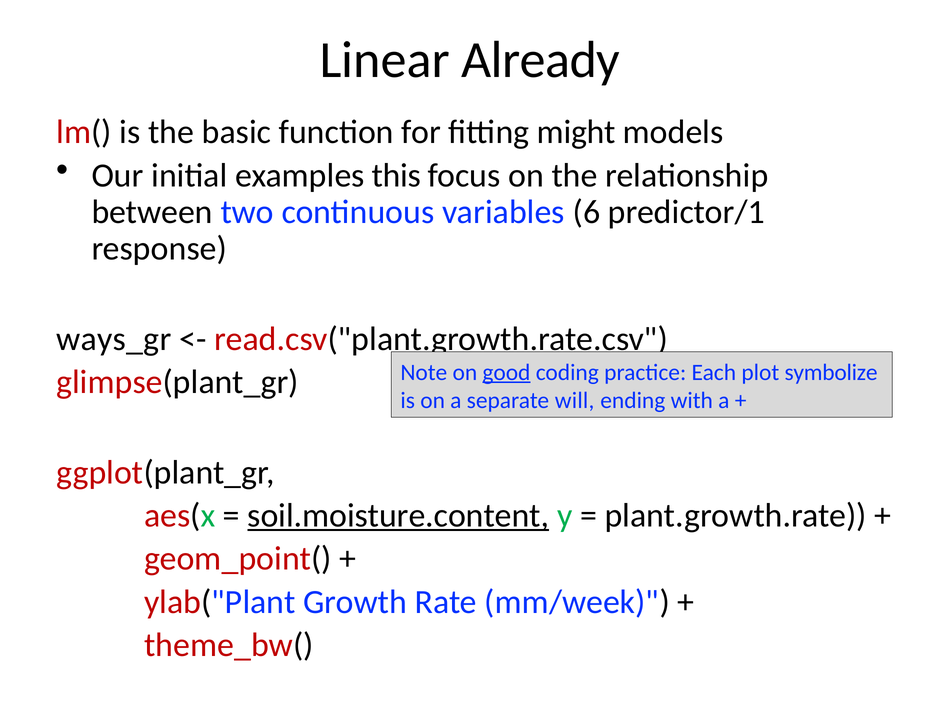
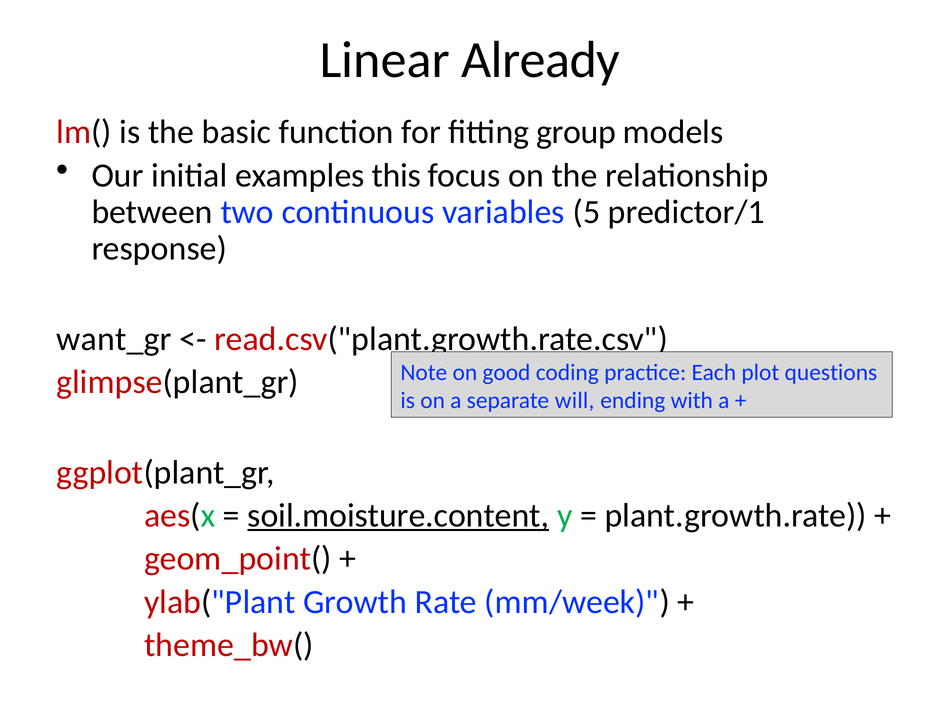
might: might -> group
6: 6 -> 5
ways_gr: ways_gr -> want_gr
good underline: present -> none
symbolize: symbolize -> questions
